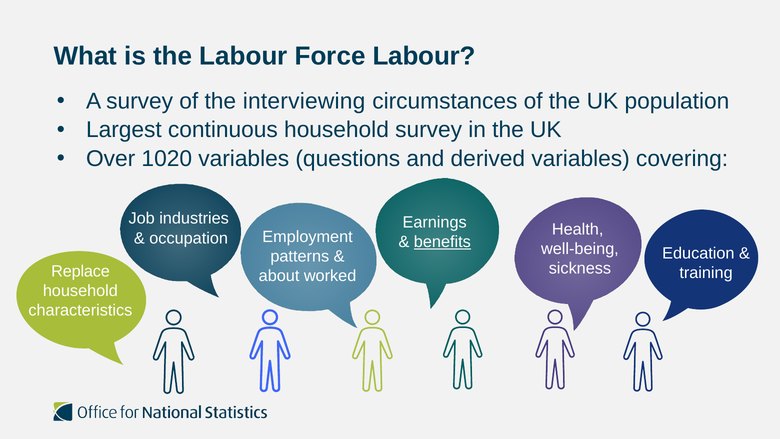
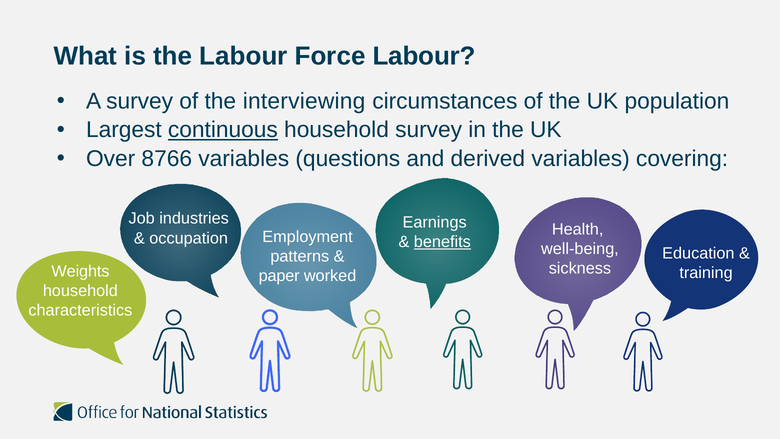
continuous underline: none -> present
1020: 1020 -> 8766
Replace: Replace -> Weights
about: about -> paper
